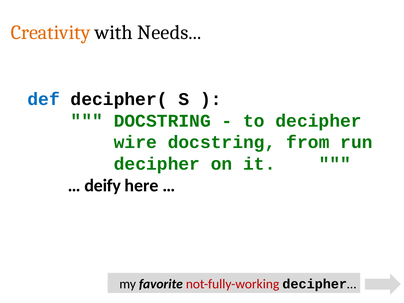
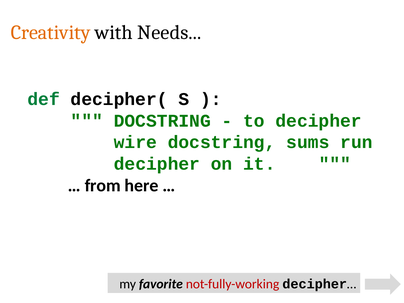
def colour: blue -> green
from: from -> sums
deify: deify -> from
